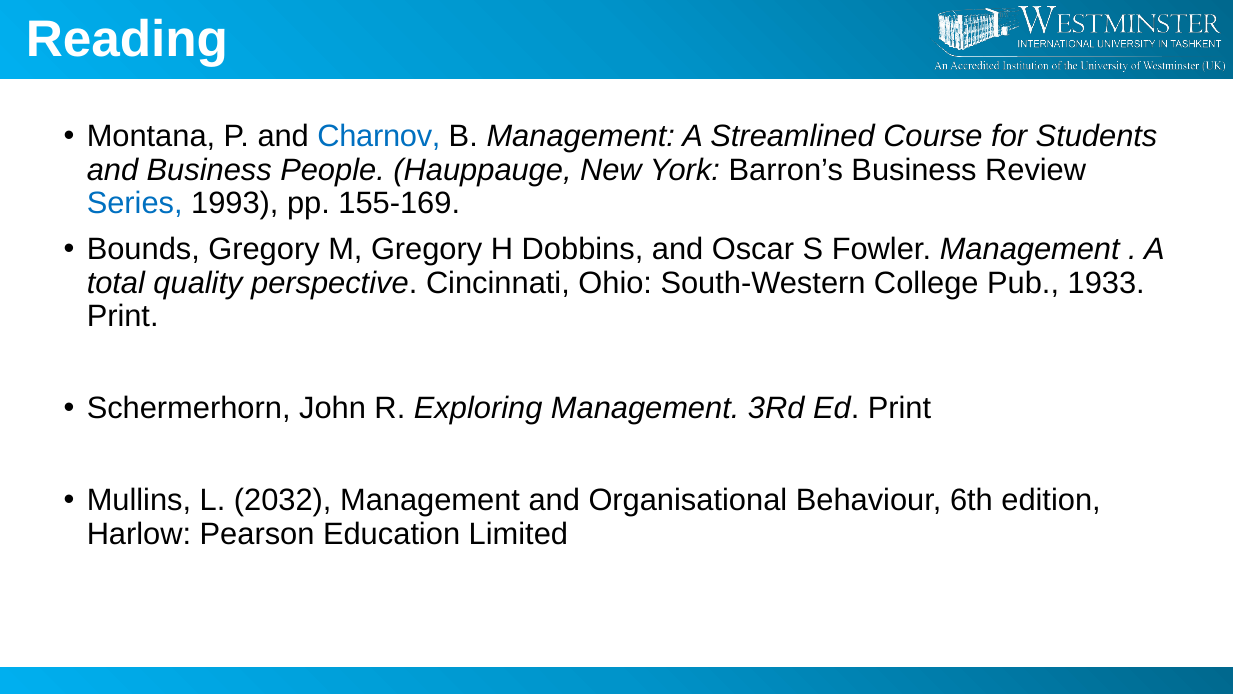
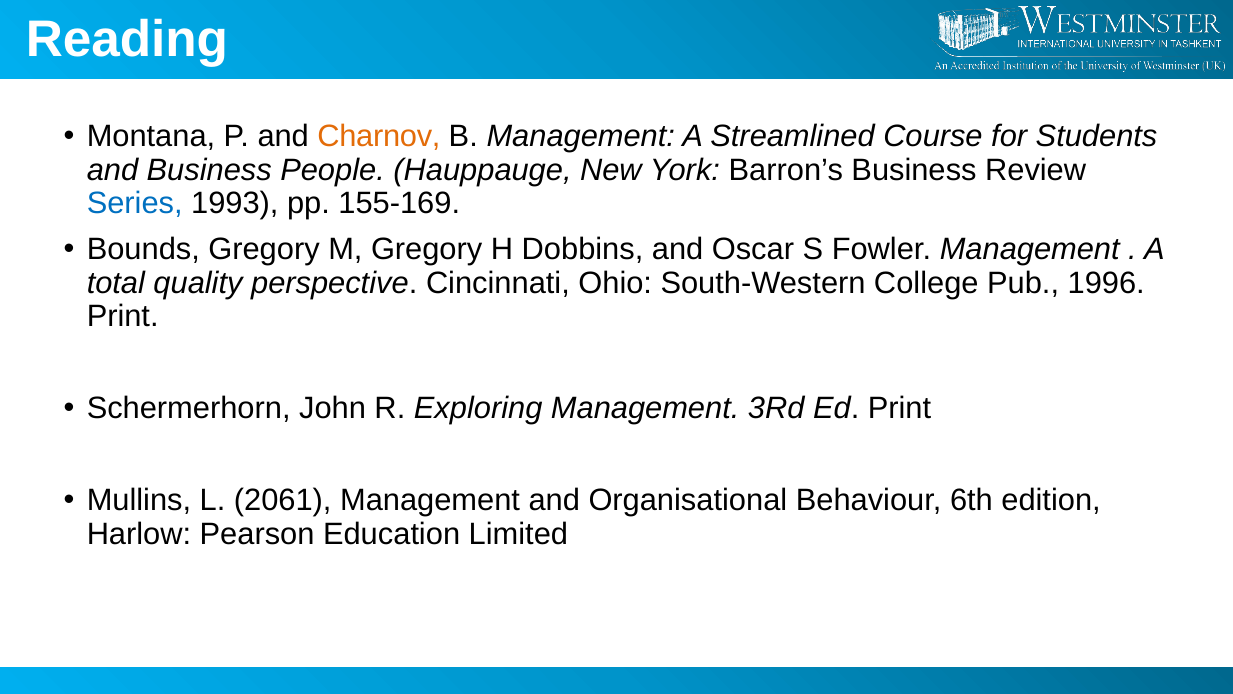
Charnov colour: blue -> orange
1933: 1933 -> 1996
2032: 2032 -> 2061
